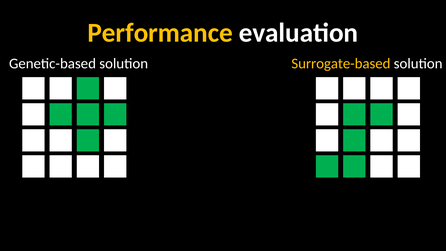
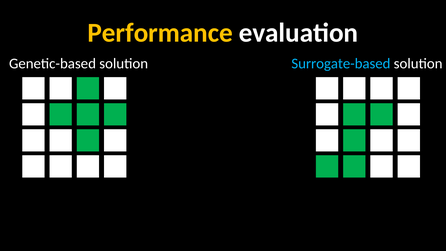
Surrogate-based colour: yellow -> light blue
